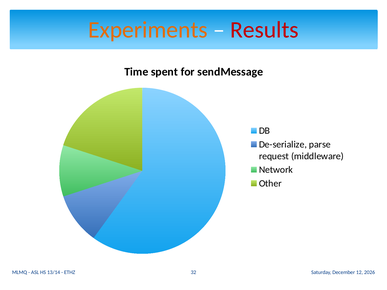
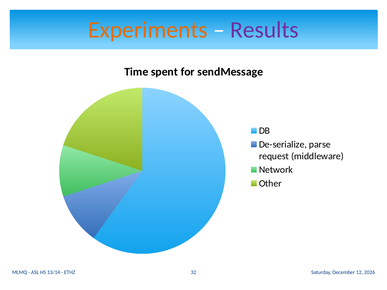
Results colour: red -> purple
